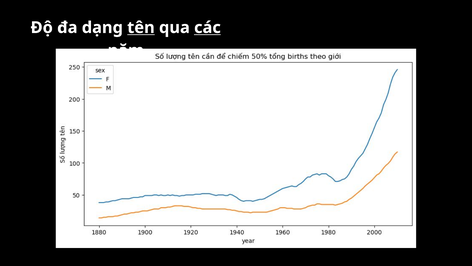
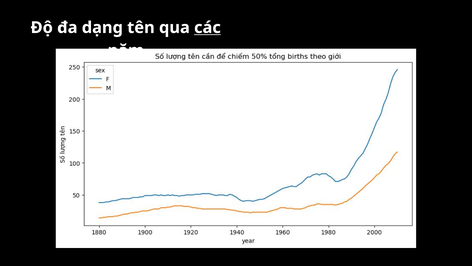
tên underline: present -> none
